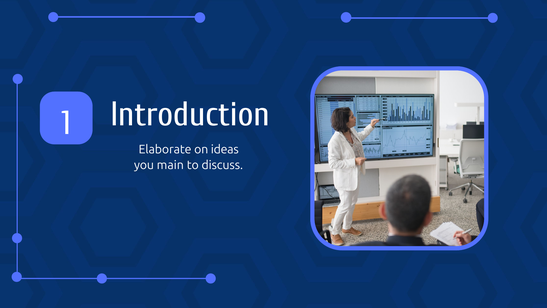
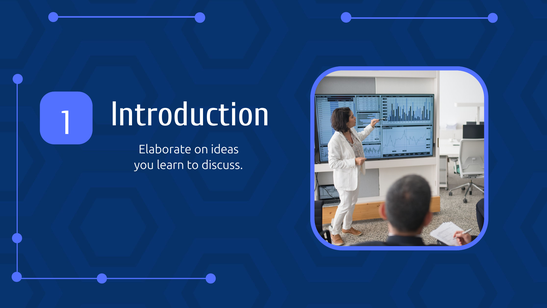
main: main -> learn
